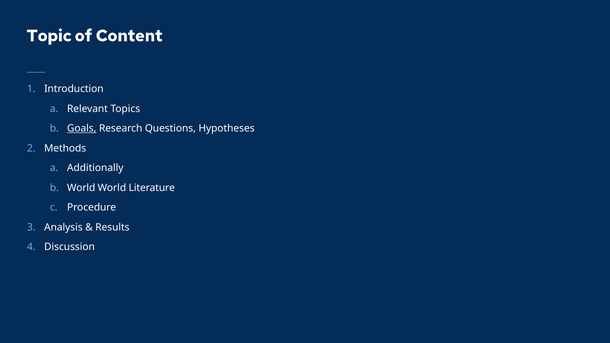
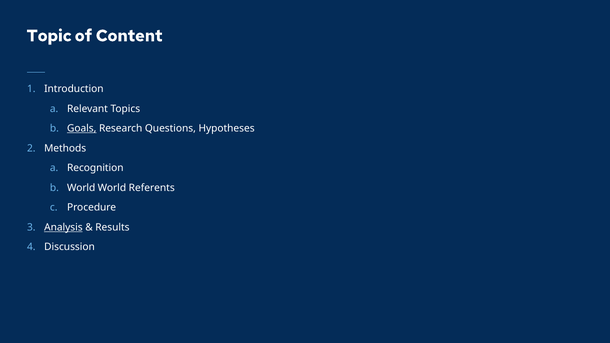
Additionally: Additionally -> Recognition
Literature: Literature -> Referents
Analysis underline: none -> present
